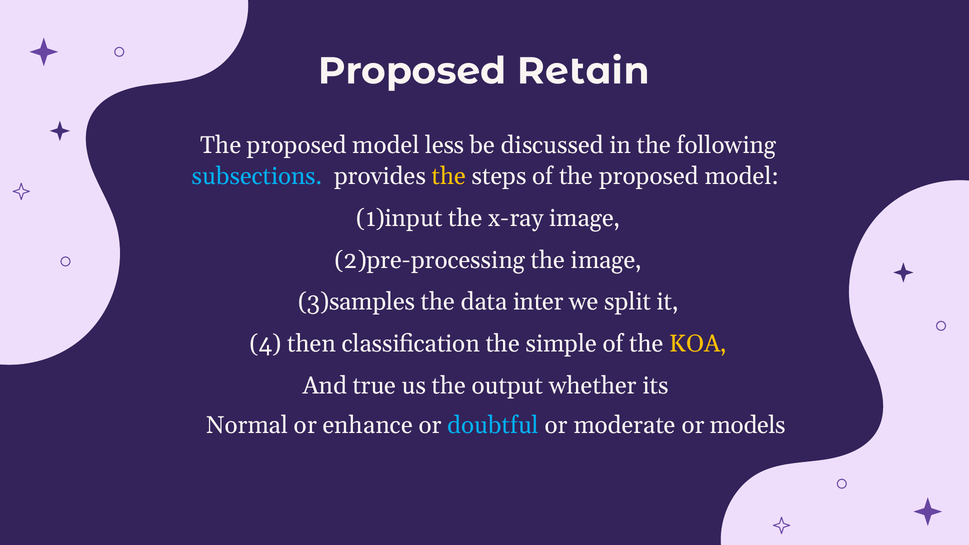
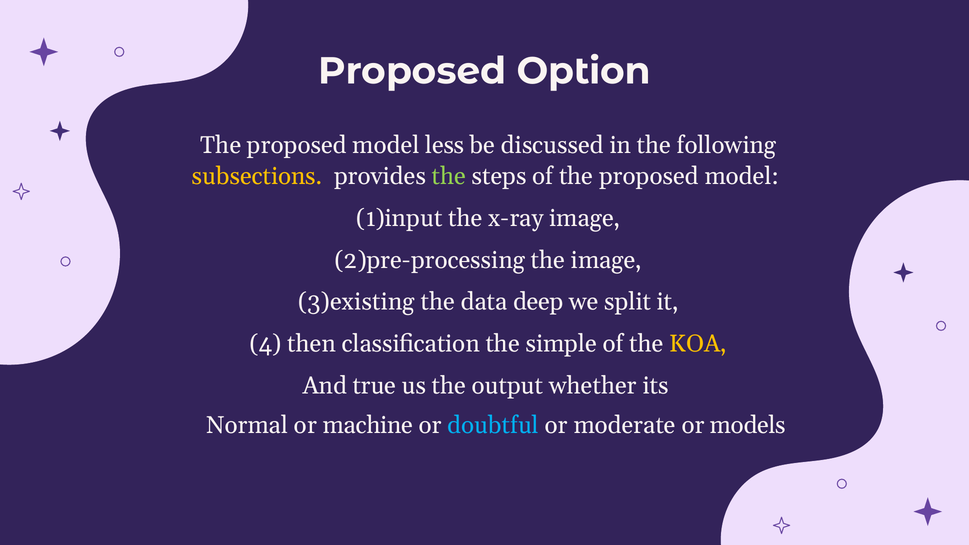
Retain: Retain -> Option
subsections colour: light blue -> yellow
the at (449, 176) colour: yellow -> light green
3)samples: 3)samples -> 3)existing
inter: inter -> deep
enhance: enhance -> machine
